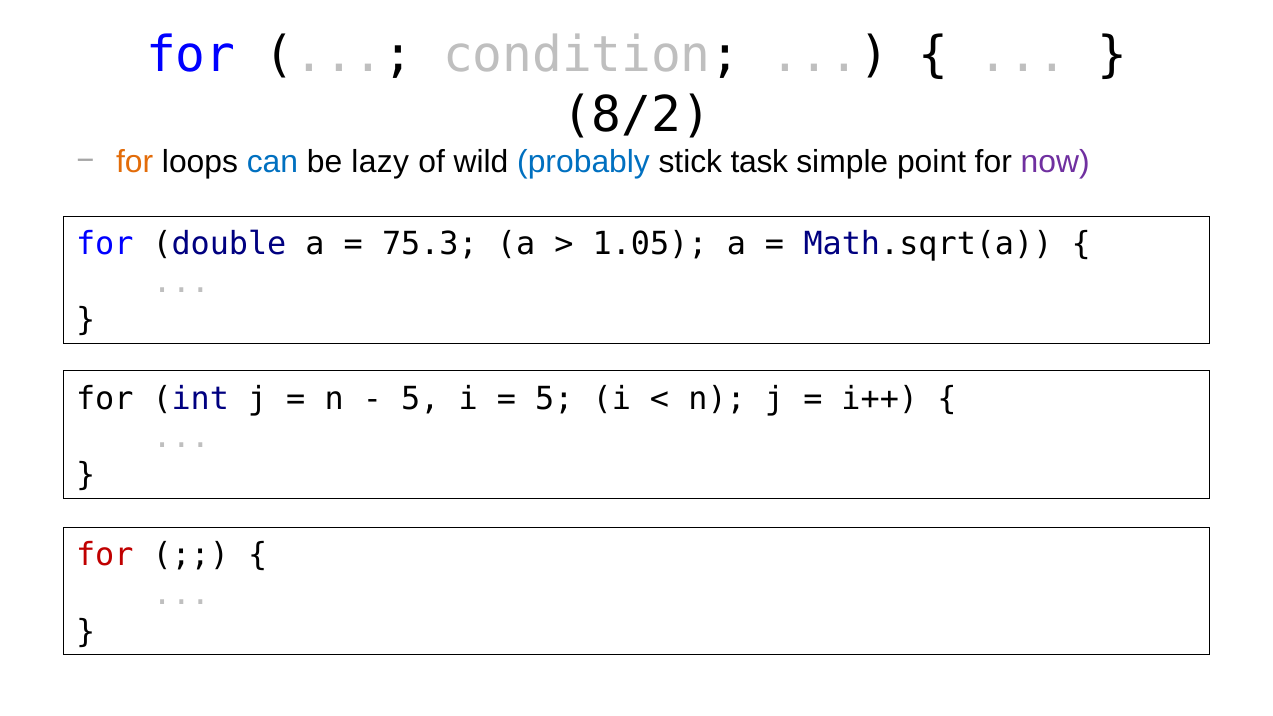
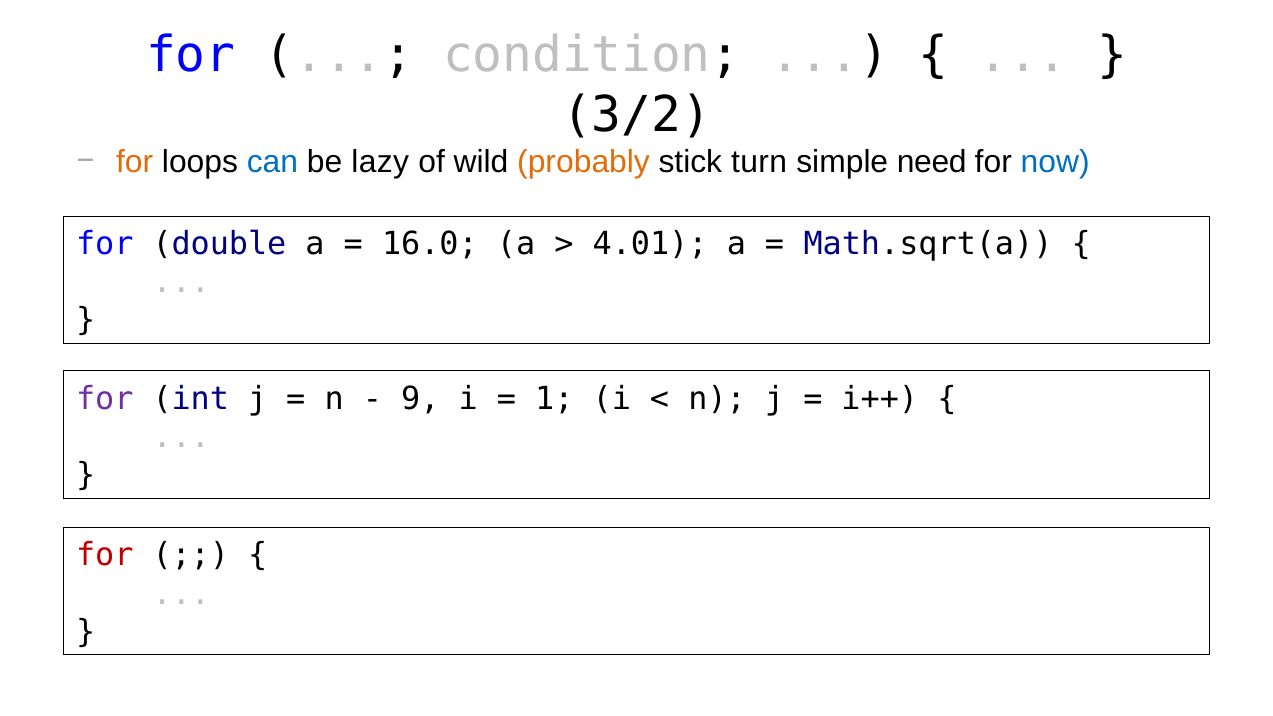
8/2: 8/2 -> 3/2
probably colour: blue -> orange
task: task -> turn
point: point -> need
now colour: purple -> blue
75.3: 75.3 -> 16.0
1.05: 1.05 -> 4.01
for at (105, 399) colour: black -> purple
5 at (420, 399): 5 -> 9
5 at (554, 399): 5 -> 1
